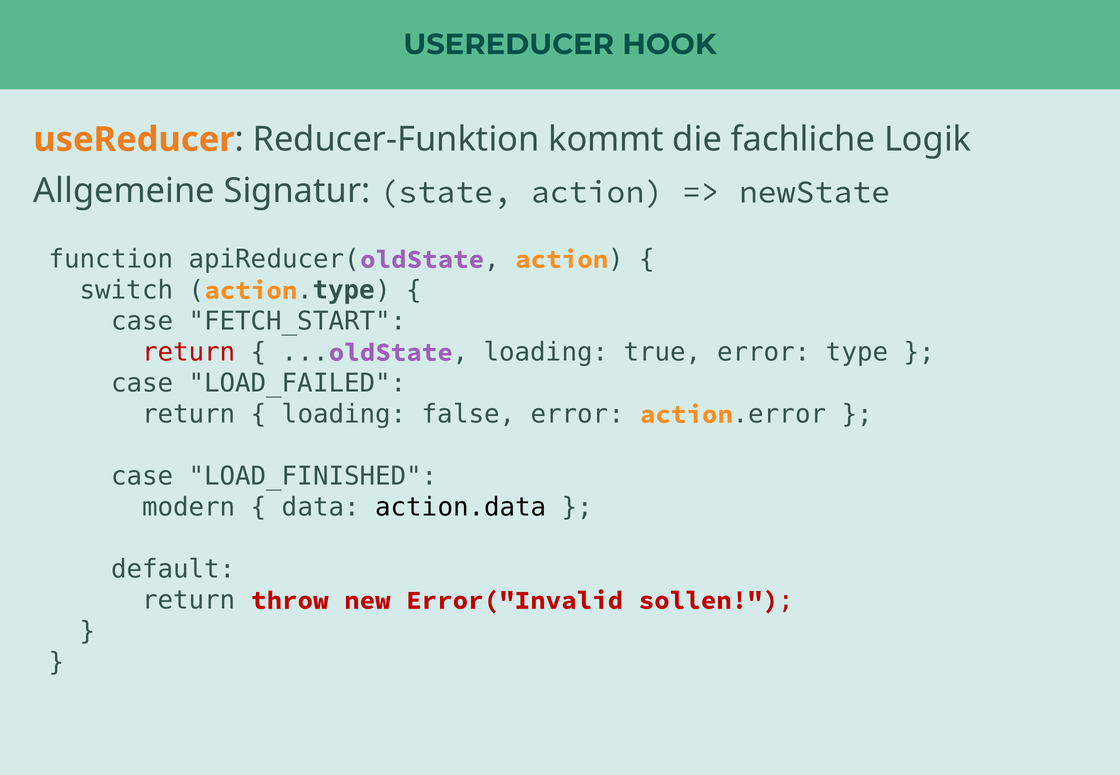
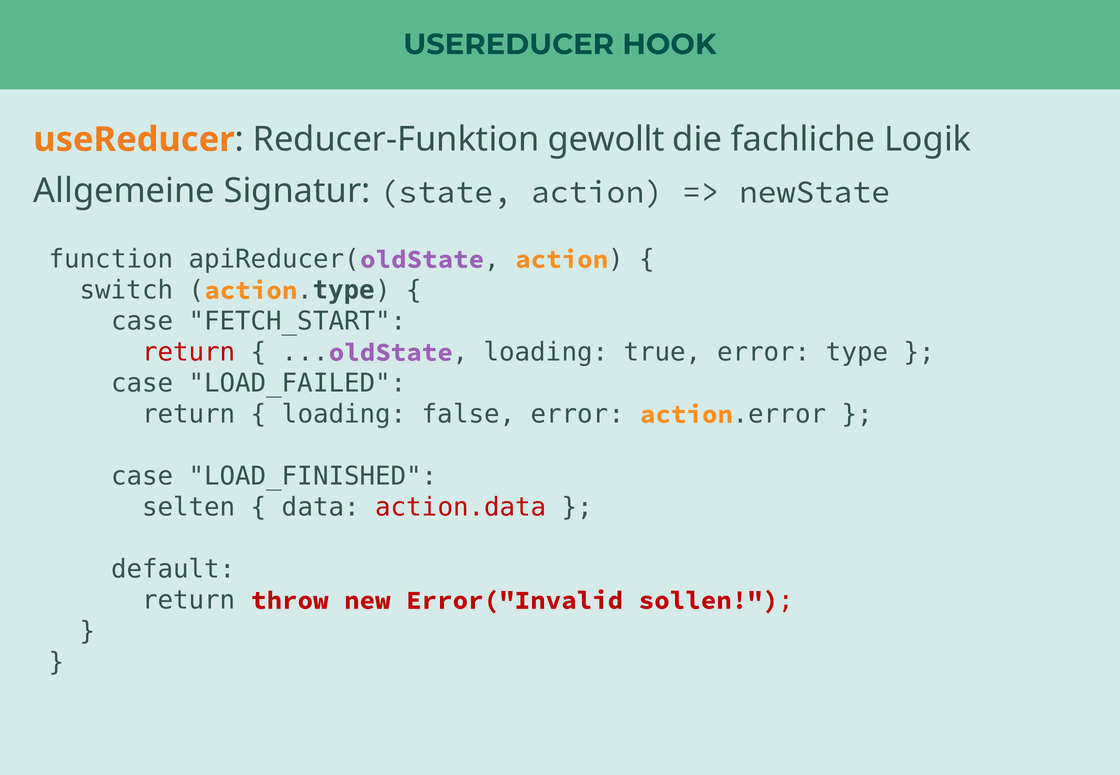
kommt: kommt -> gewollt
modern: modern -> selten
action.data colour: black -> red
